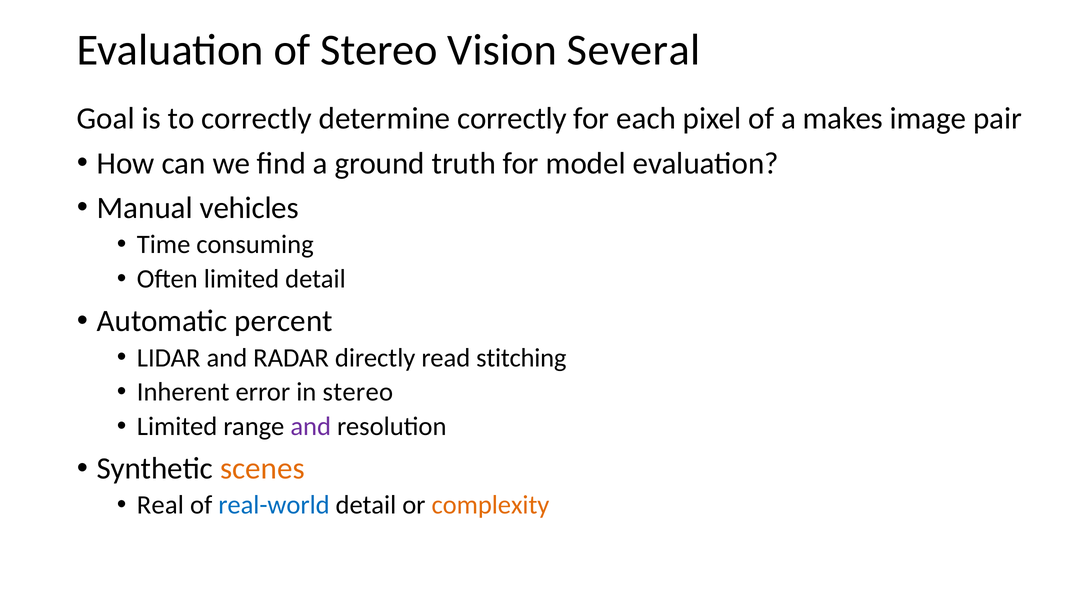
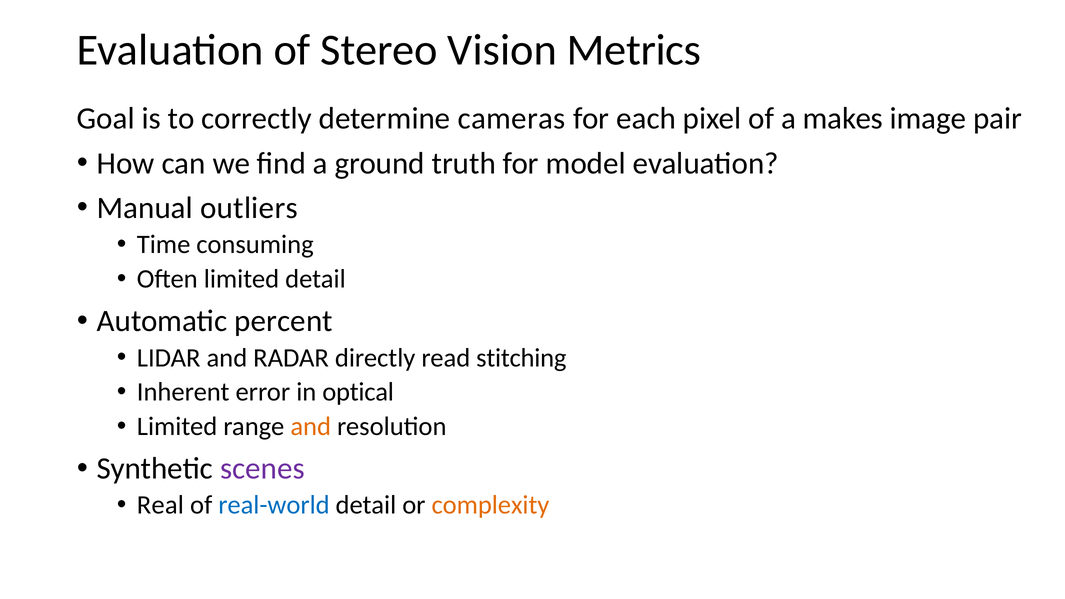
Several: Several -> Metrics
determine correctly: correctly -> cameras
vehicles: vehicles -> outliers
in stereo: stereo -> optical
and at (311, 426) colour: purple -> orange
scenes colour: orange -> purple
